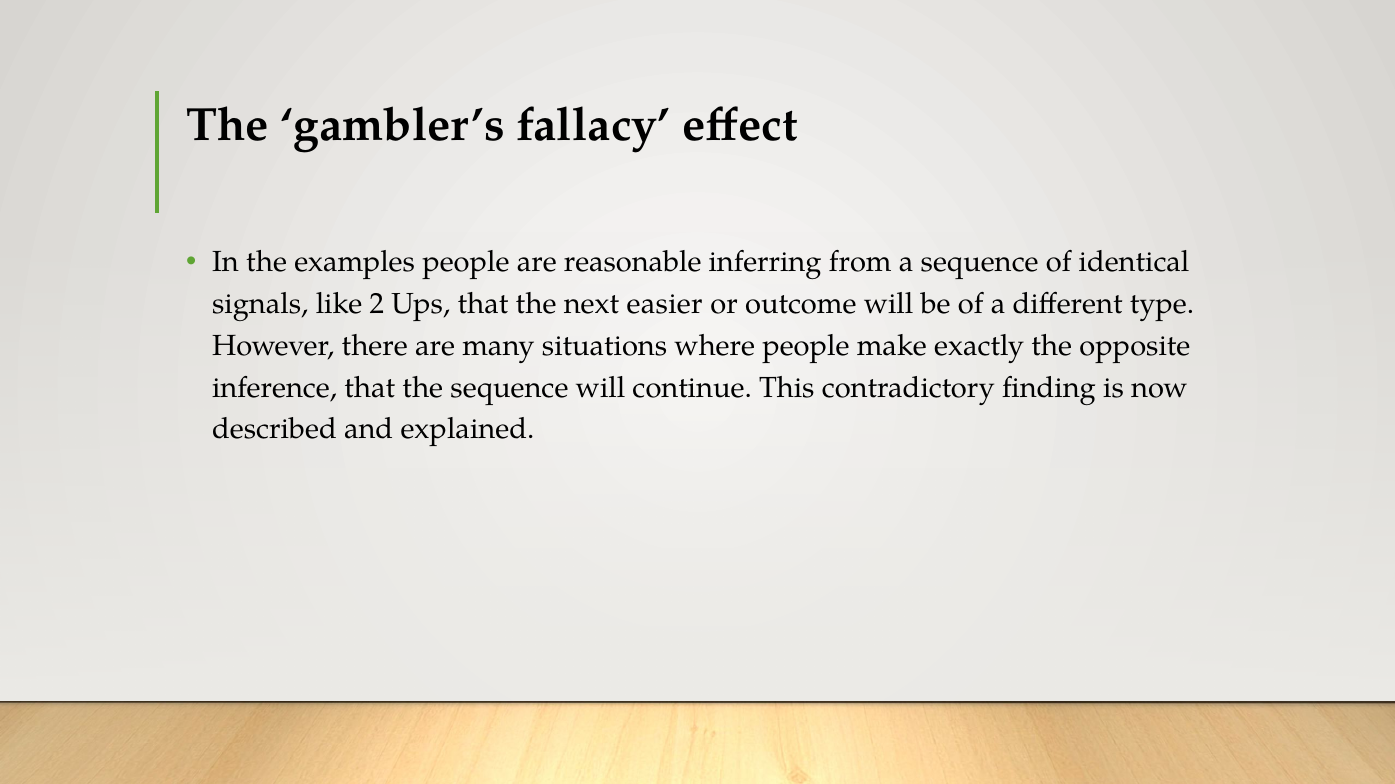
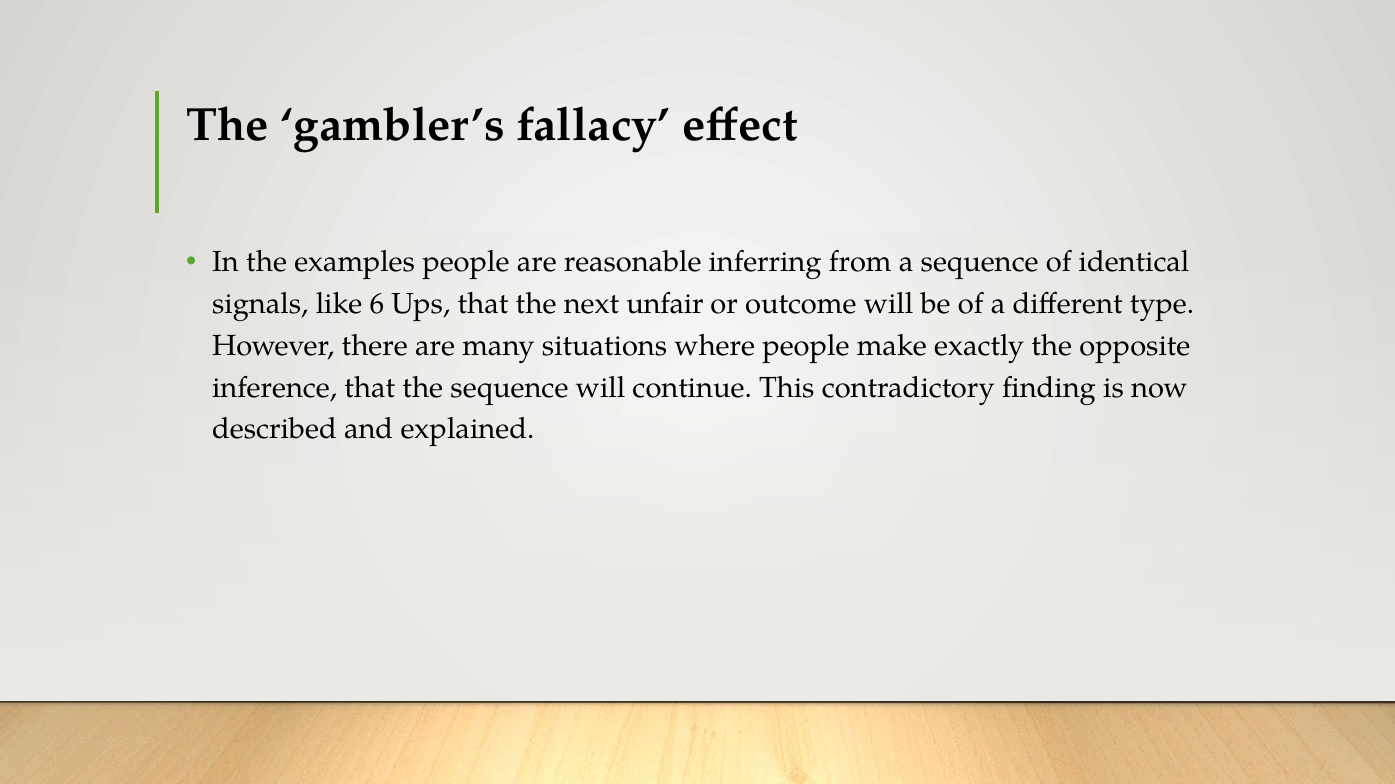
2: 2 -> 6
easier: easier -> unfair
